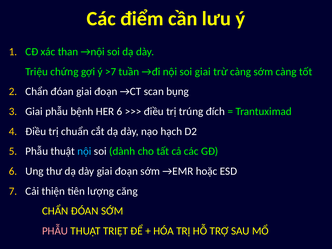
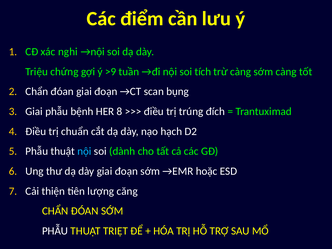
than: than -> nghi
>7: >7 -> >9
soi giai: giai -> tích
HER 6: 6 -> 8
PHẪU at (55, 231) colour: pink -> white
